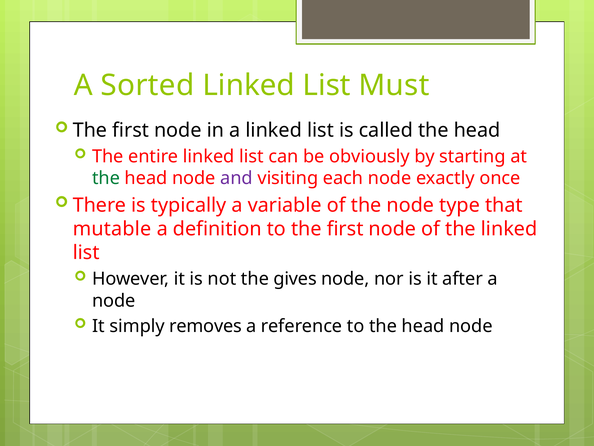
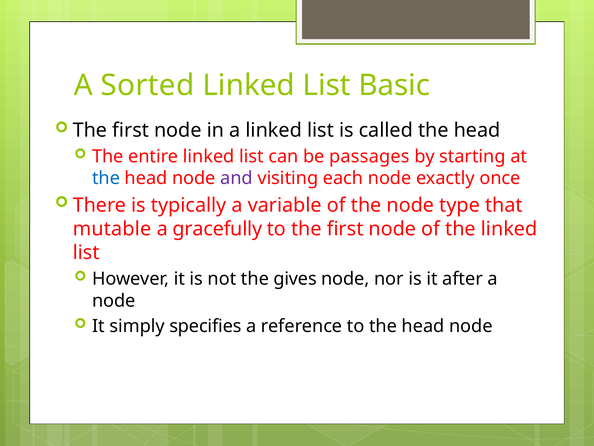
Must: Must -> Basic
obviously: obviously -> passages
the at (106, 178) colour: green -> blue
definition: definition -> gracefully
removes: removes -> specifies
